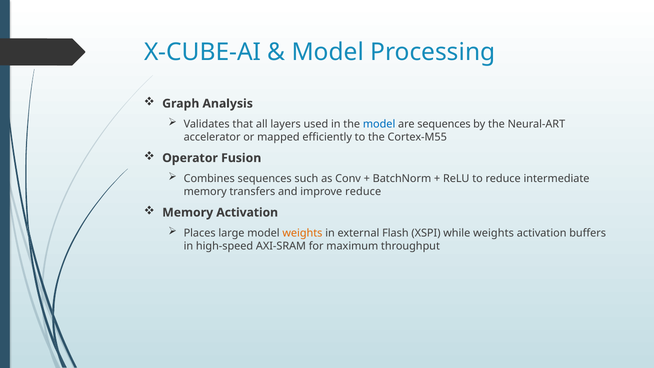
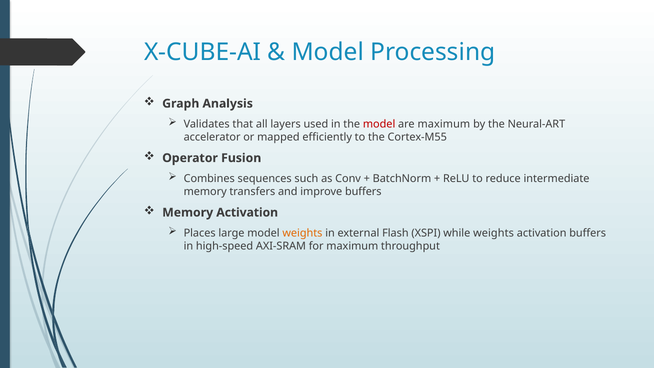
model at (379, 124) colour: blue -> red
are sequences: sequences -> maximum
improve reduce: reduce -> buffers
